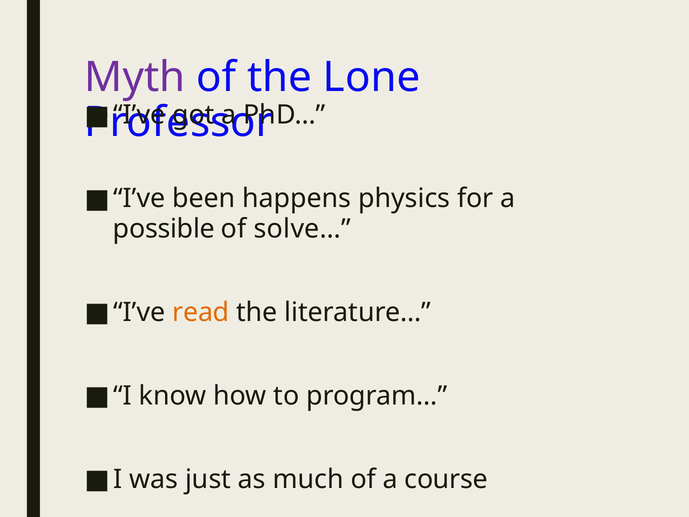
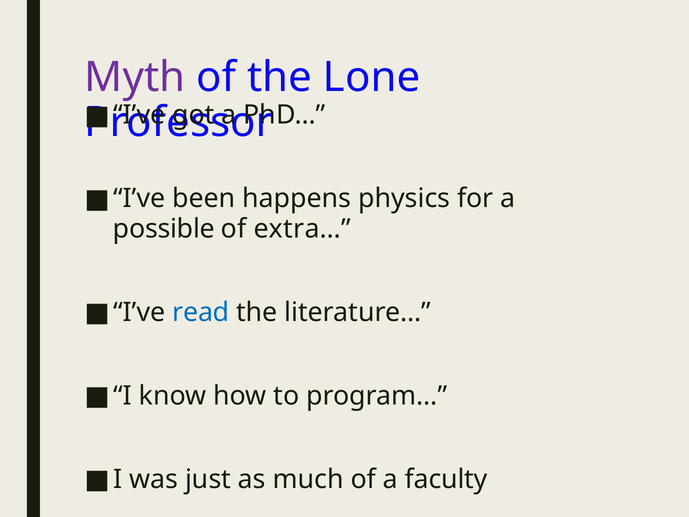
solve…: solve… -> extra…
read colour: orange -> blue
course: course -> faculty
